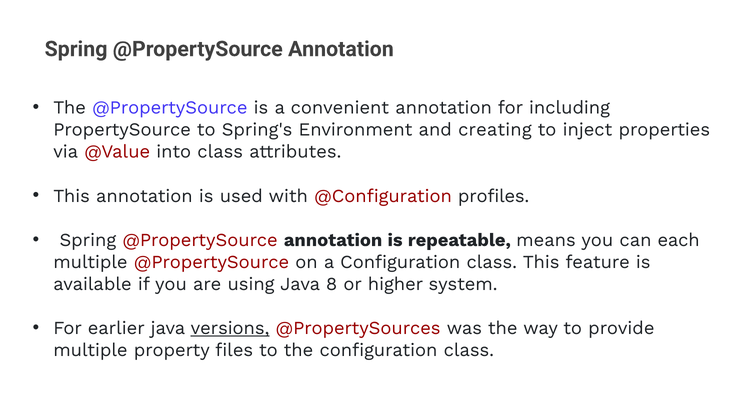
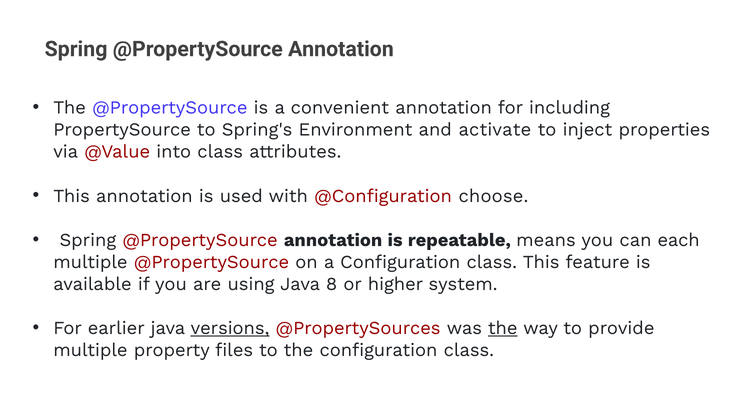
creating: creating -> activate
profiles: profiles -> choose
the at (503, 328) underline: none -> present
